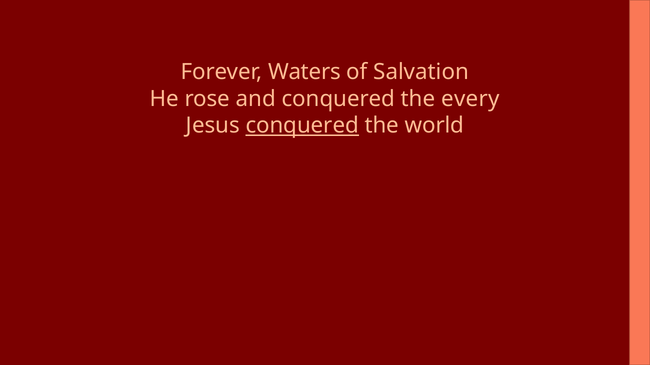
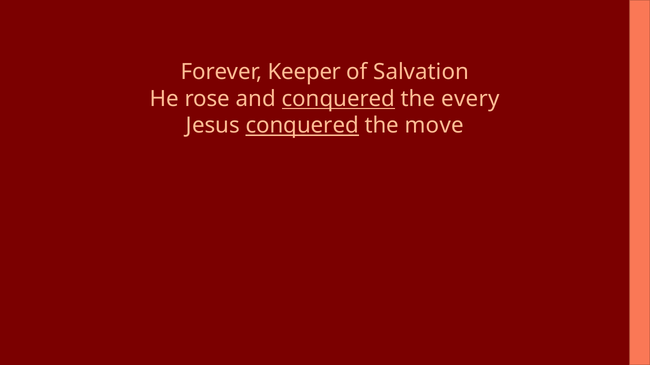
Waters: Waters -> Keeper
conquered at (338, 99) underline: none -> present
world: world -> move
